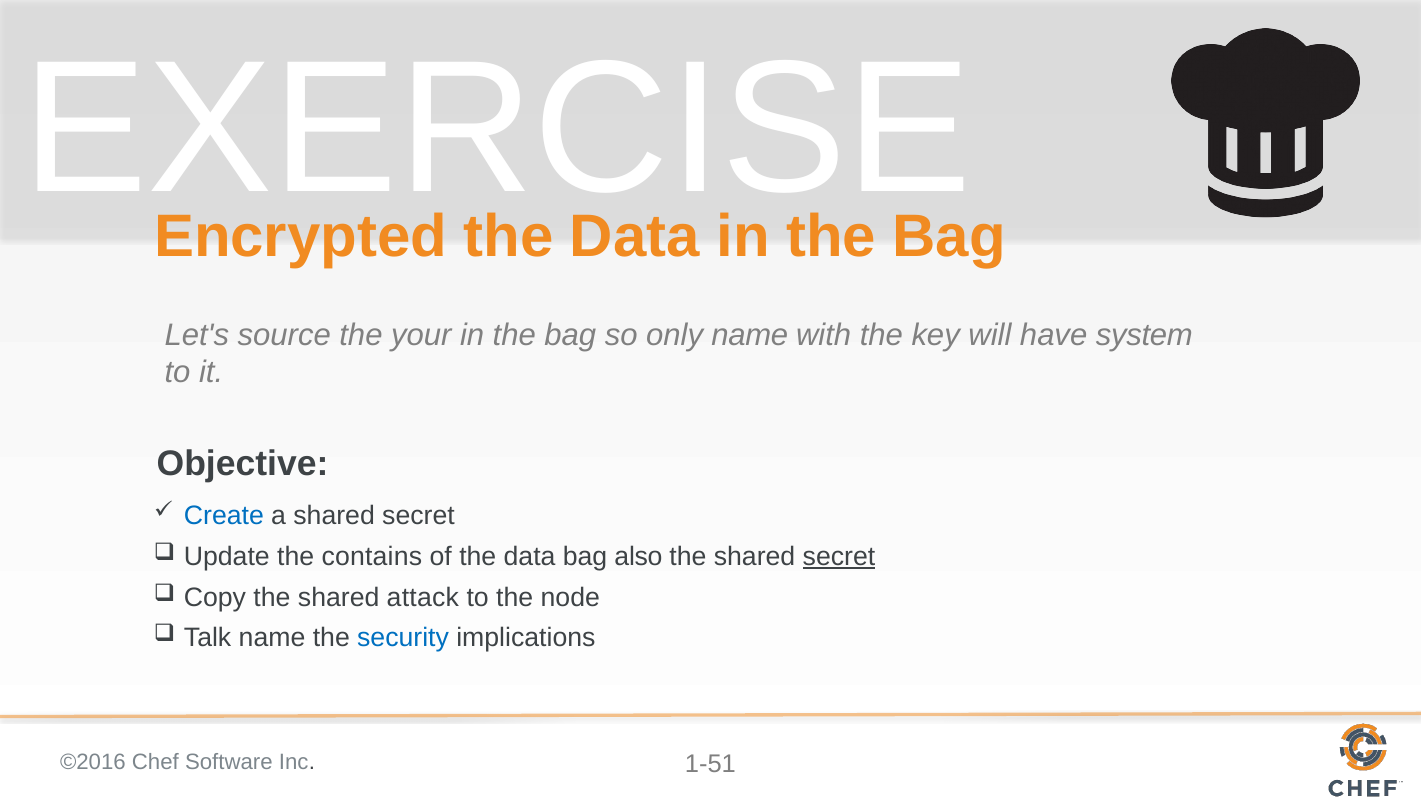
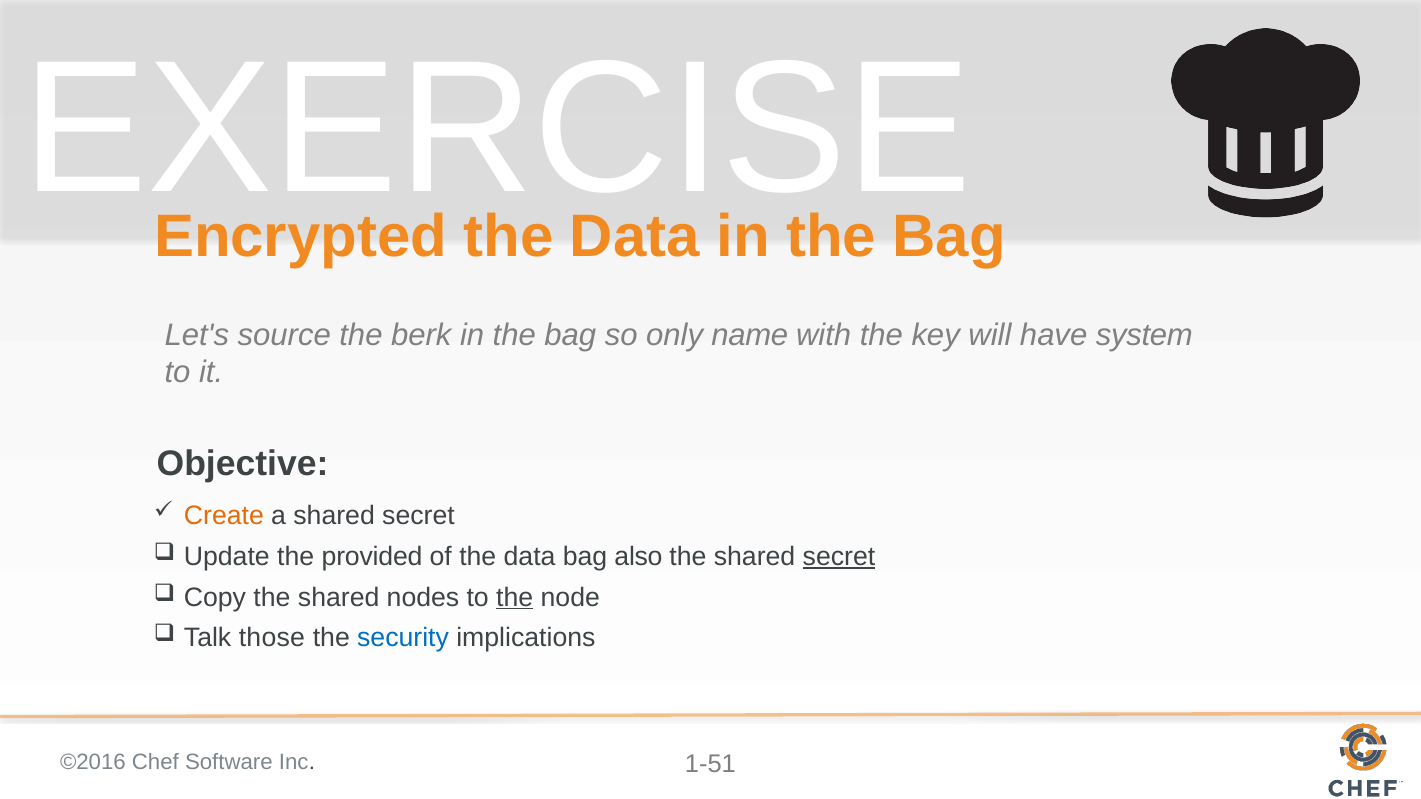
your: your -> berk
Create colour: blue -> orange
contains: contains -> provided
attack: attack -> nodes
the at (515, 597) underline: none -> present
Talk name: name -> those
